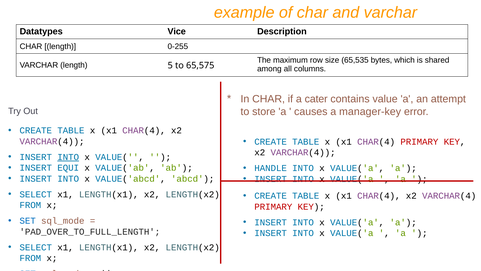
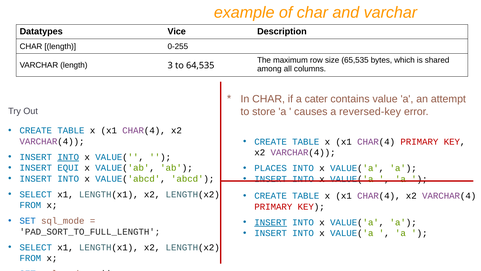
5: 5 -> 3
65,575: 65,575 -> 64,535
manager-key: manager-key -> reversed-key
HANDLE: HANDLE -> PLACES
INSERT at (271, 222) underline: none -> present
PAD_OVER_TO_FULL_LENGTH: PAD_OVER_TO_FULL_LENGTH -> PAD_SORT_TO_FULL_LENGTH
